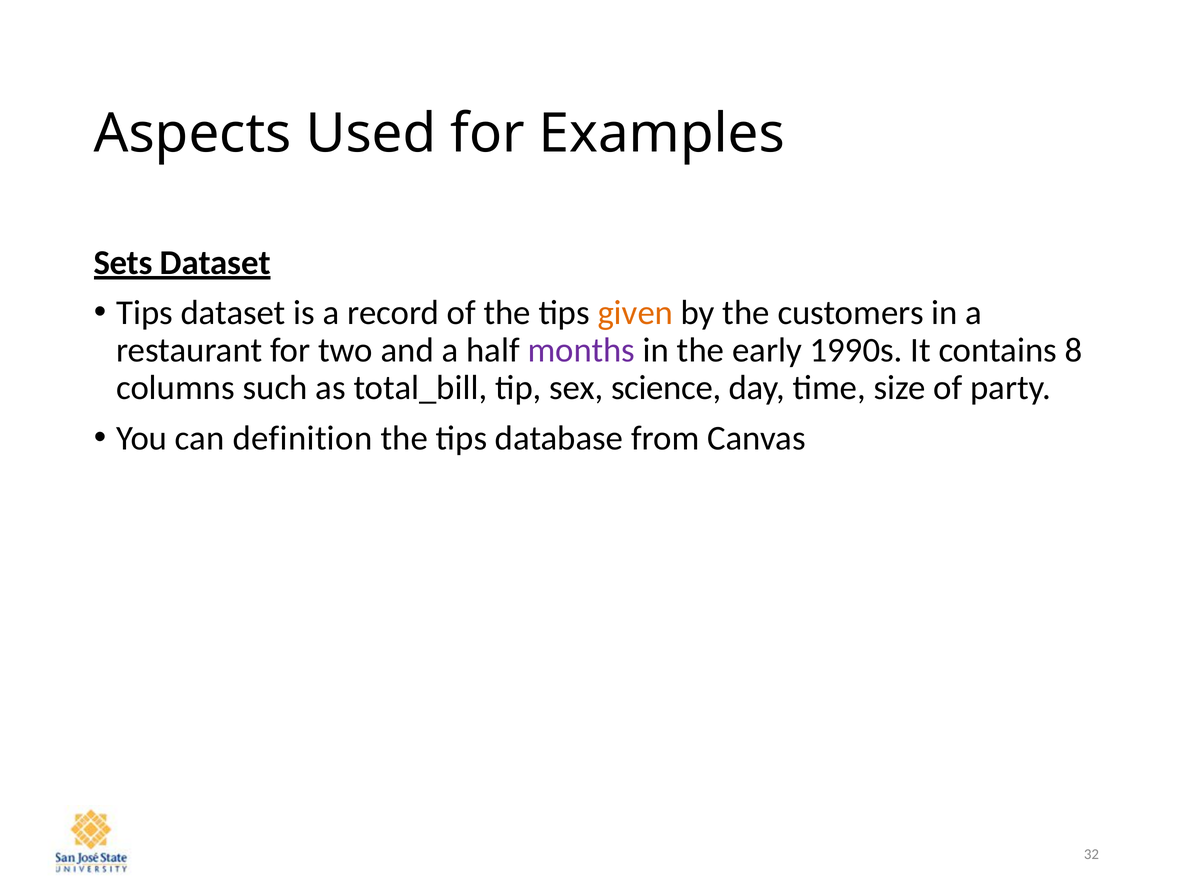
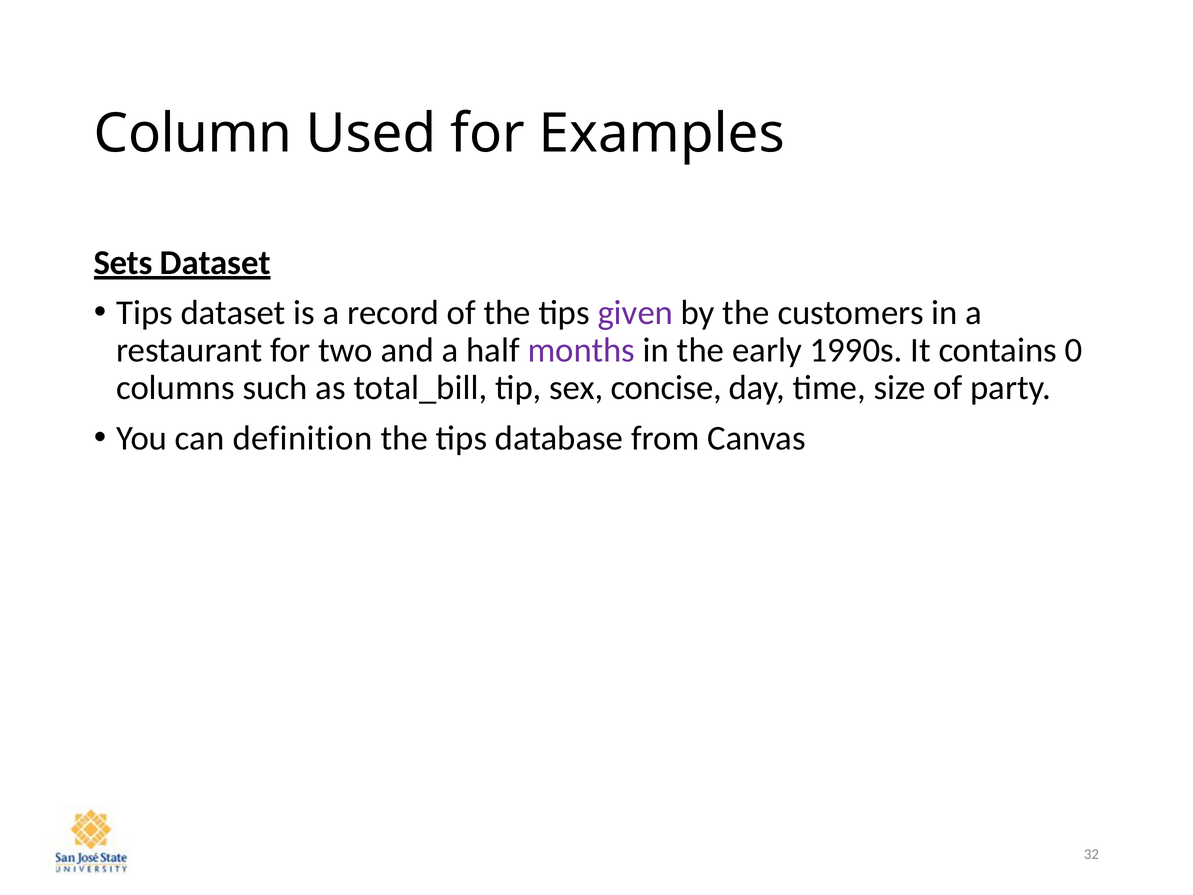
Aspects: Aspects -> Column
given colour: orange -> purple
8: 8 -> 0
science: science -> concise
